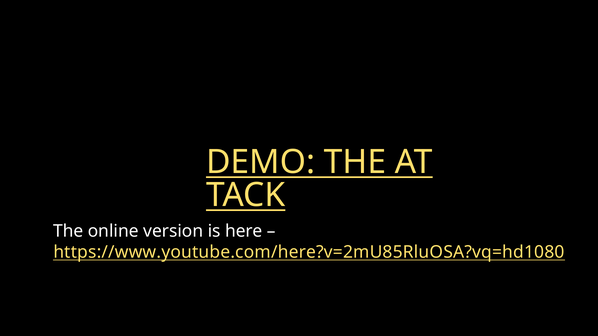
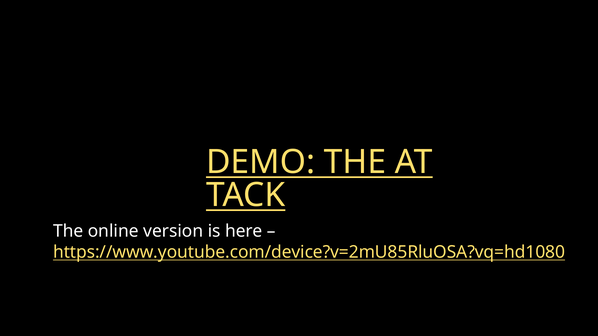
https://www.youtube.com/here?v=2mU85RluOSA?vq=hd1080: https://www.youtube.com/here?v=2mU85RluOSA?vq=hd1080 -> https://www.youtube.com/device?v=2mU85RluOSA?vq=hd1080
